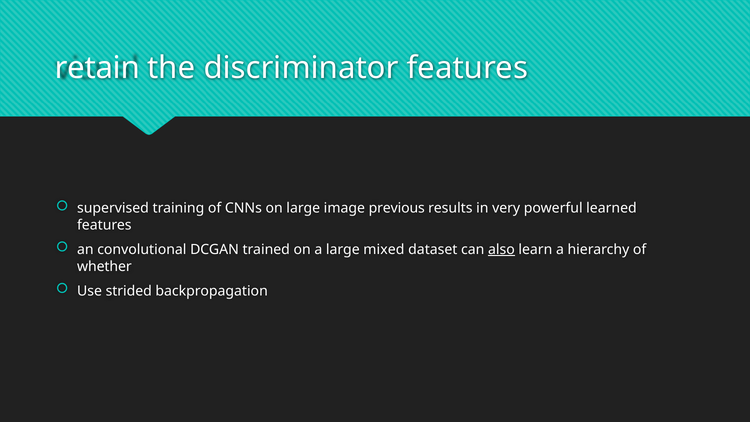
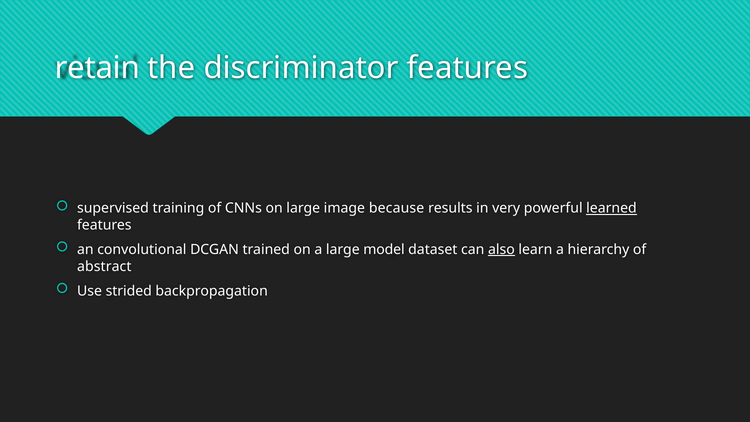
previous: previous -> because
learned underline: none -> present
mixed: mixed -> model
whether: whether -> abstract
